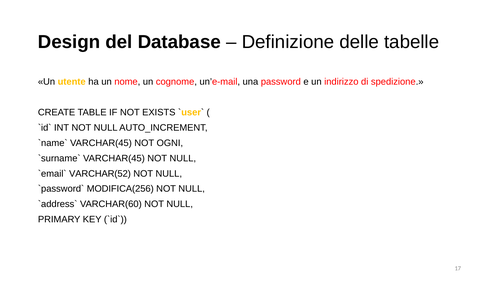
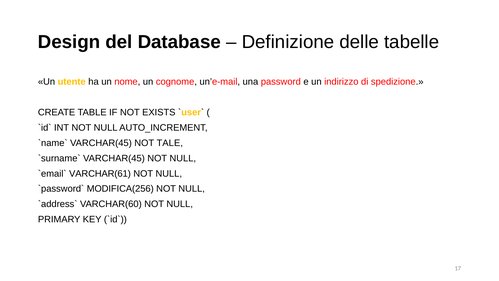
OGNI: OGNI -> TALE
VARCHAR(52: VARCHAR(52 -> VARCHAR(61
